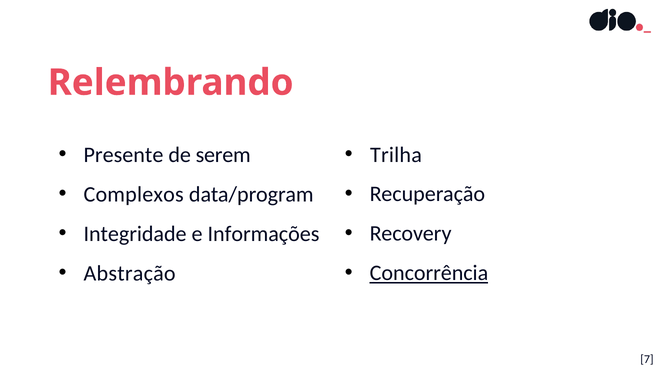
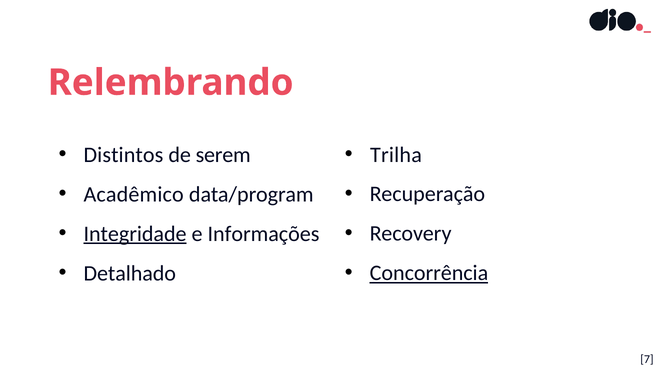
Presente: Presente -> Distintos
Complexos: Complexos -> Acadêmico
Integridade underline: none -> present
Abstração: Abstração -> Detalhado
